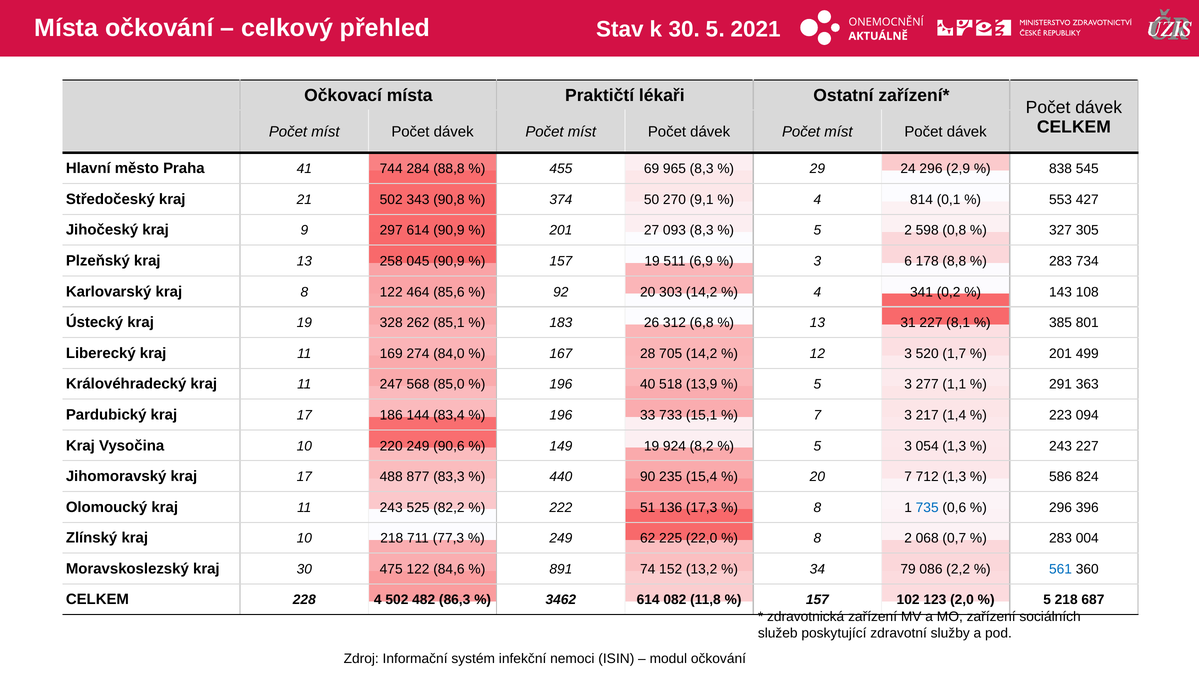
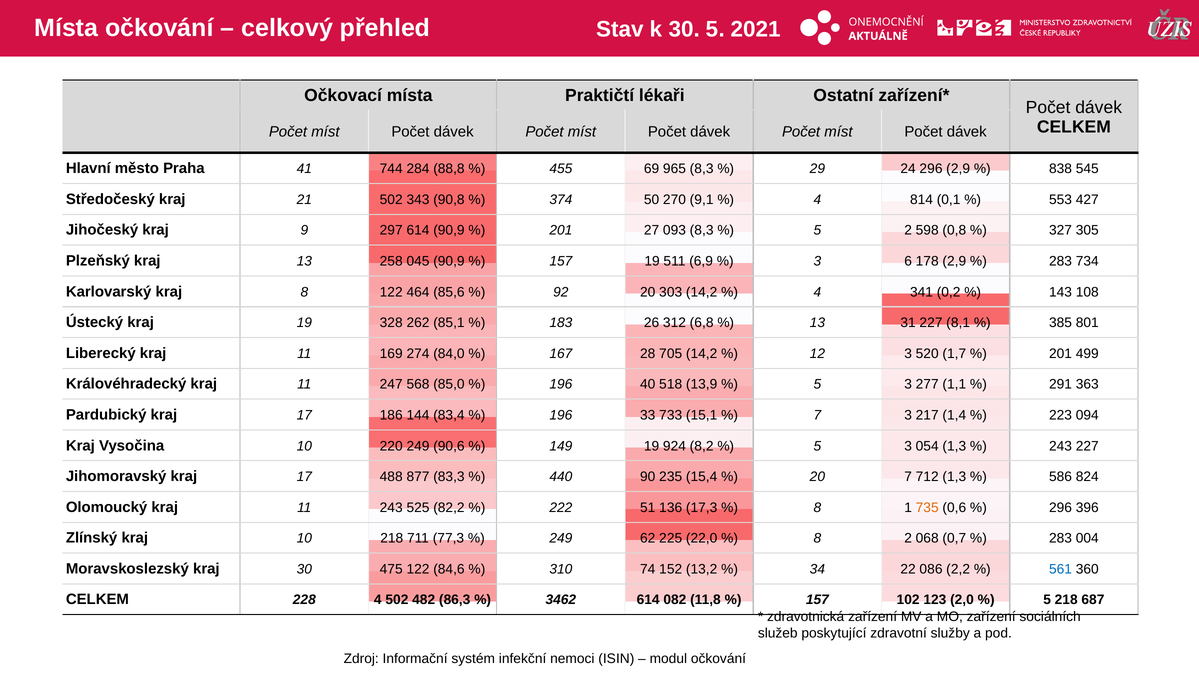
178 8,8: 8,8 -> 2,9
735 colour: blue -> orange
891: 891 -> 310
79: 79 -> 22
